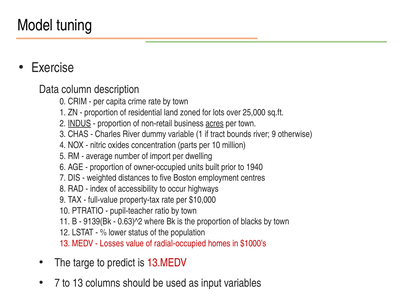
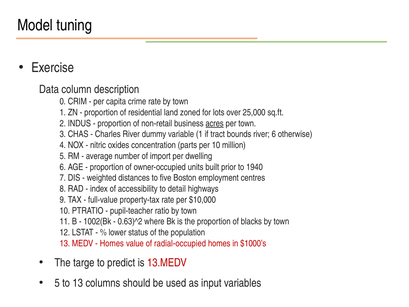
INDUS underline: present -> none
river 9: 9 -> 6
occur: occur -> detail
9139(Bk: 9139(Bk -> 1002(Bk
Losses at (112, 243): Losses -> Homes
7 at (57, 283): 7 -> 5
